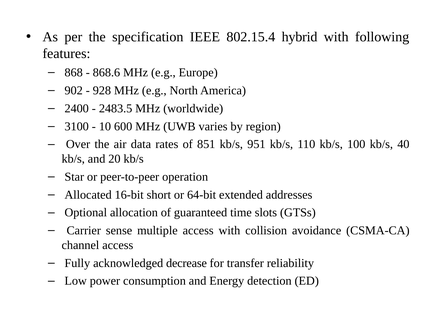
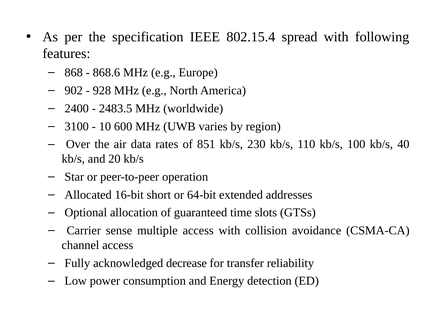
hybrid: hybrid -> spread
951: 951 -> 230
